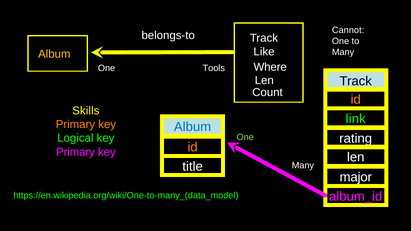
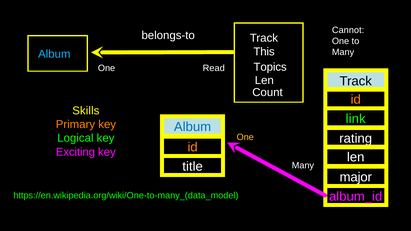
Like: Like -> This
Album at (54, 54) colour: yellow -> light blue
Where: Where -> Topics
Tools: Tools -> Read
One at (245, 137) colour: light green -> yellow
Primary at (75, 152): Primary -> Exciting
